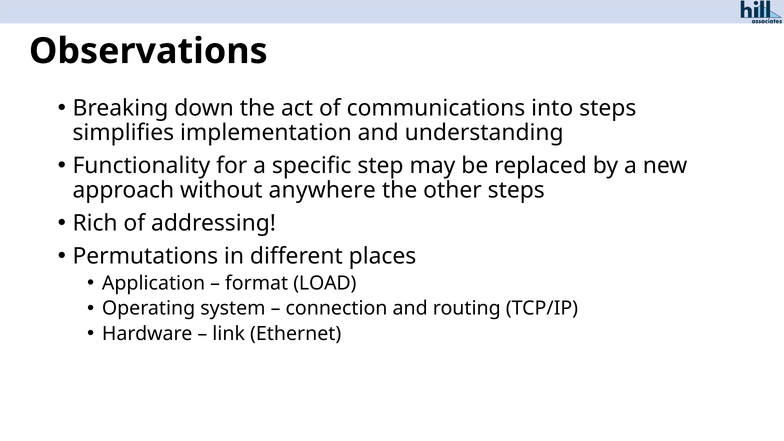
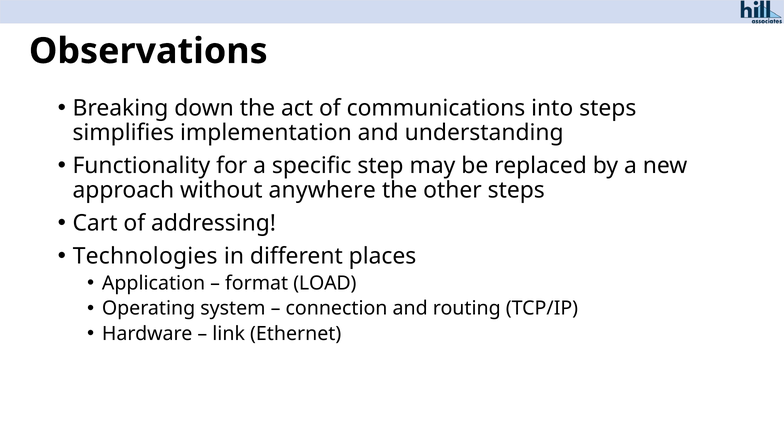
Rich: Rich -> Cart
Permutations: Permutations -> Technologies
